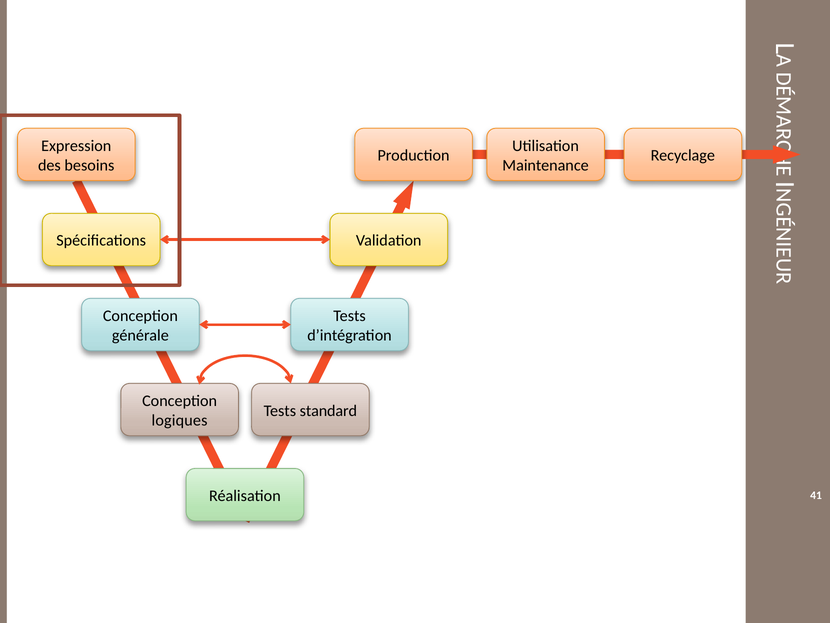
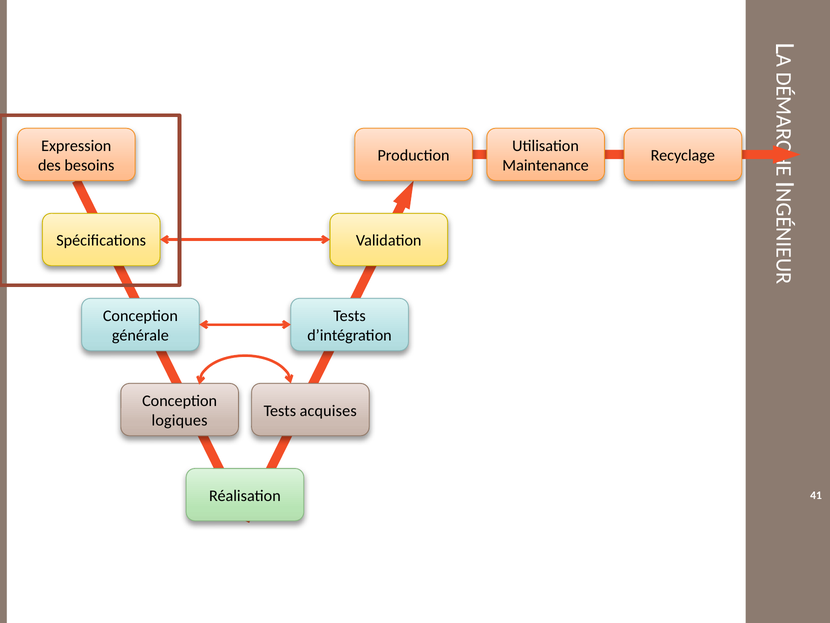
standard: standard -> acquises
